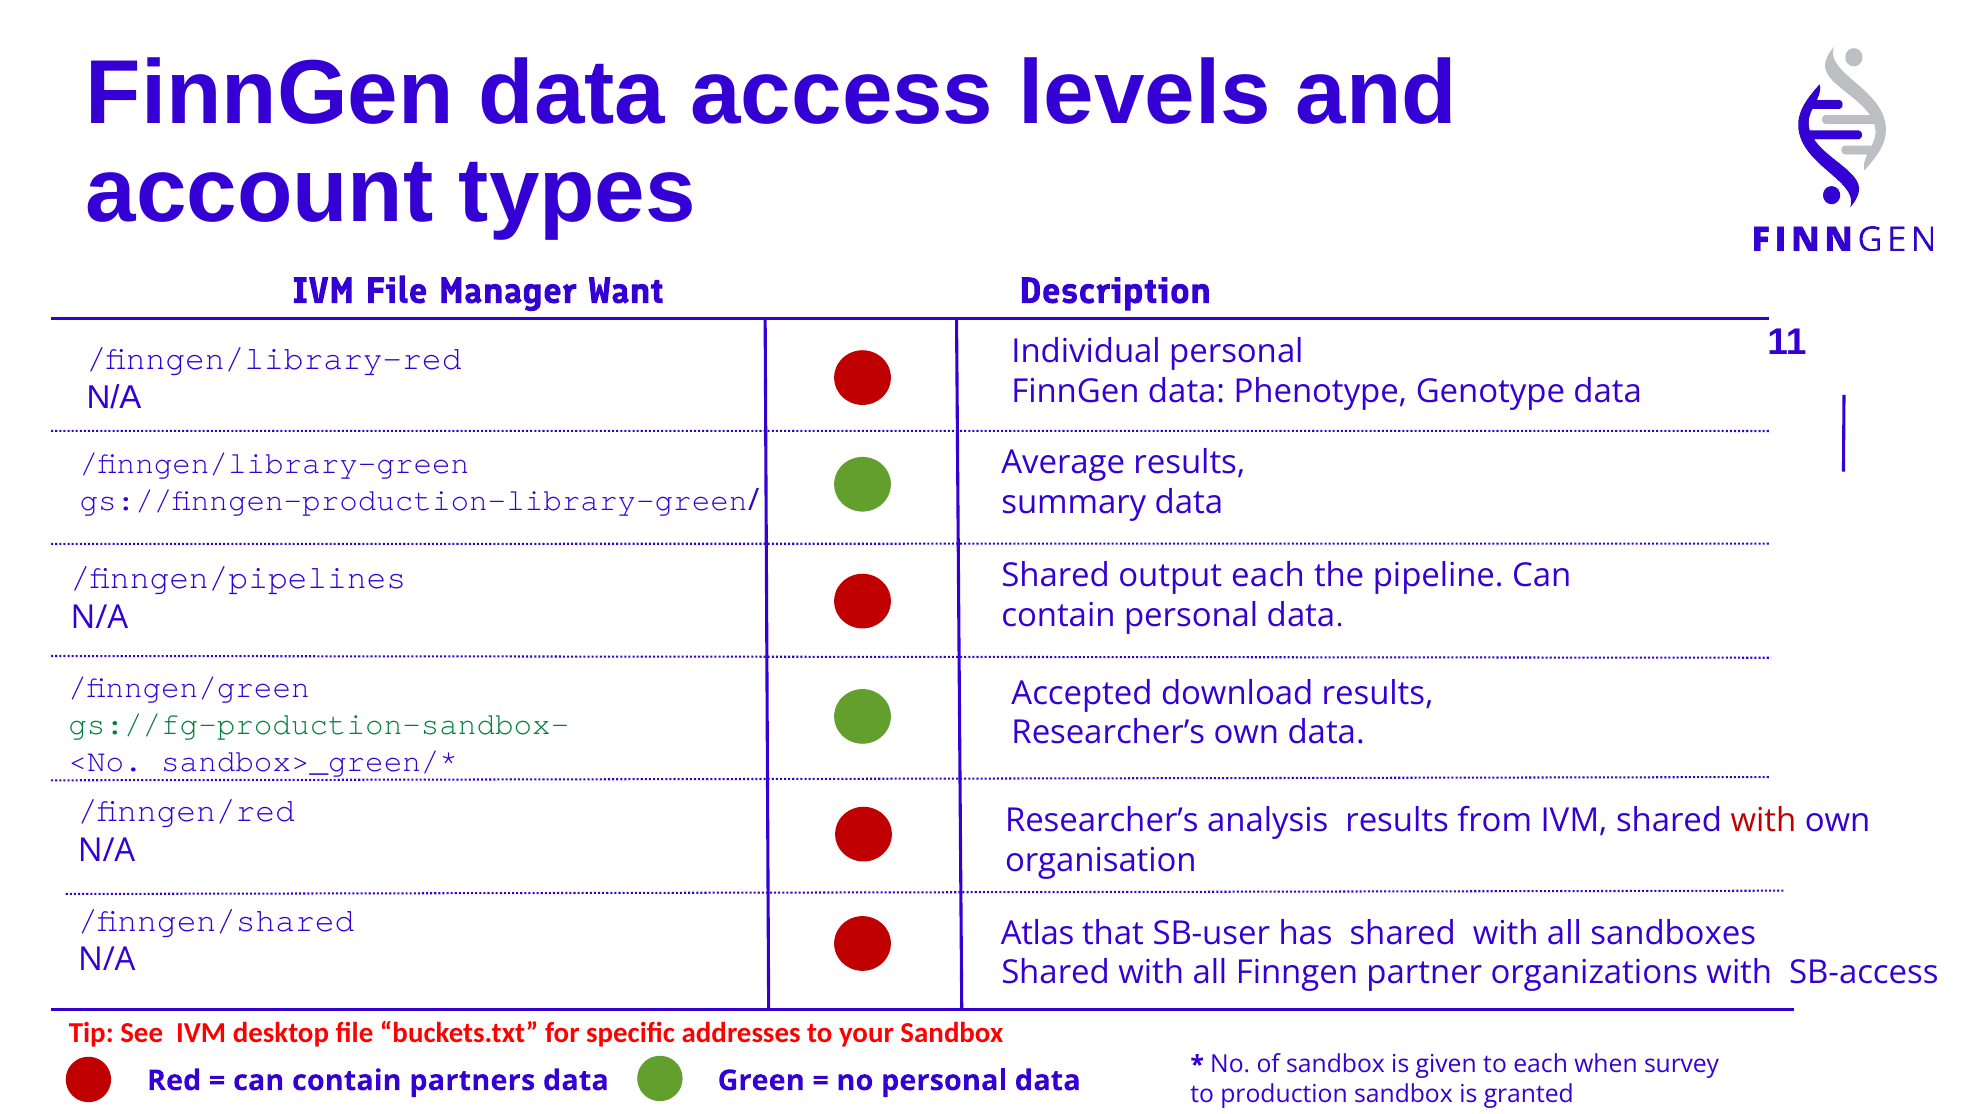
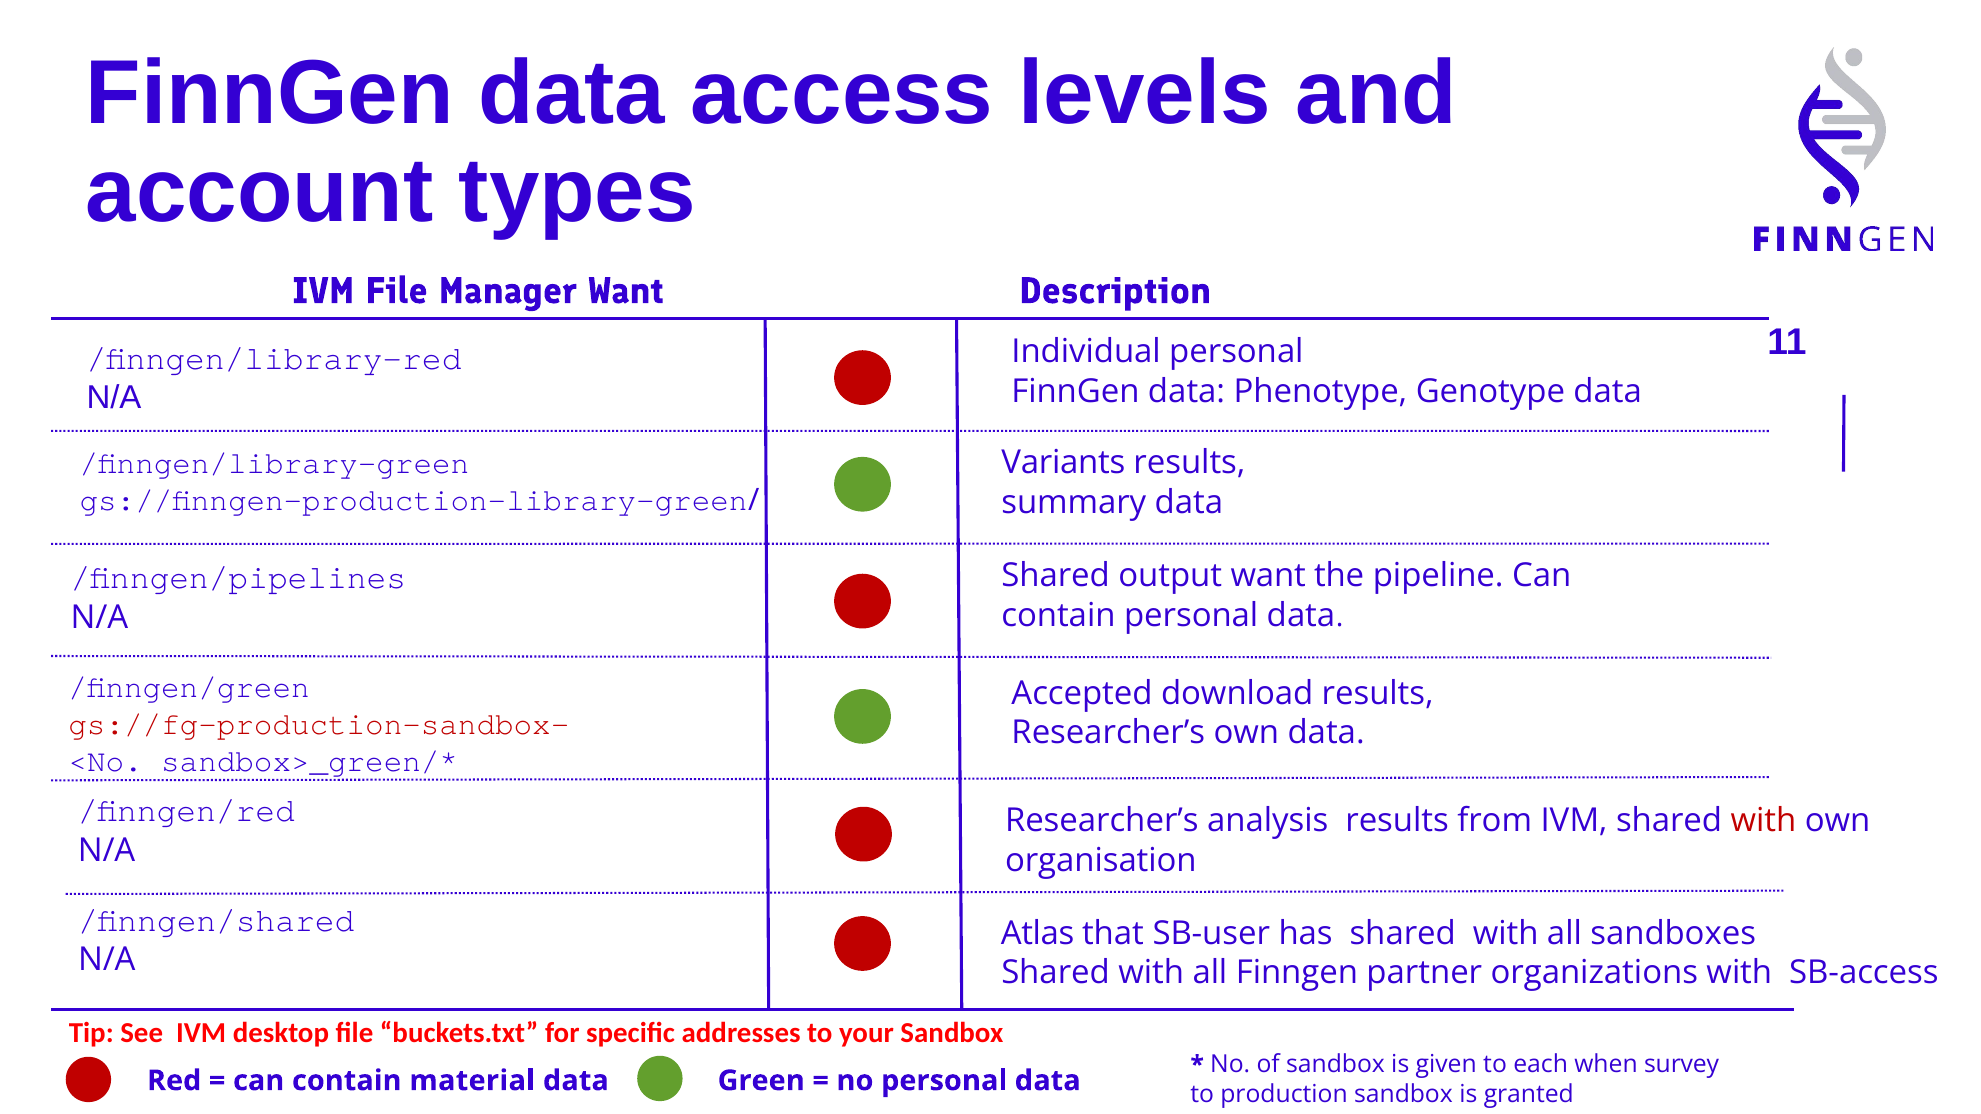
Average: Average -> Variants
output each: each -> want
gs://fg-production-sandbox- colour: green -> red
partners: partners -> material
